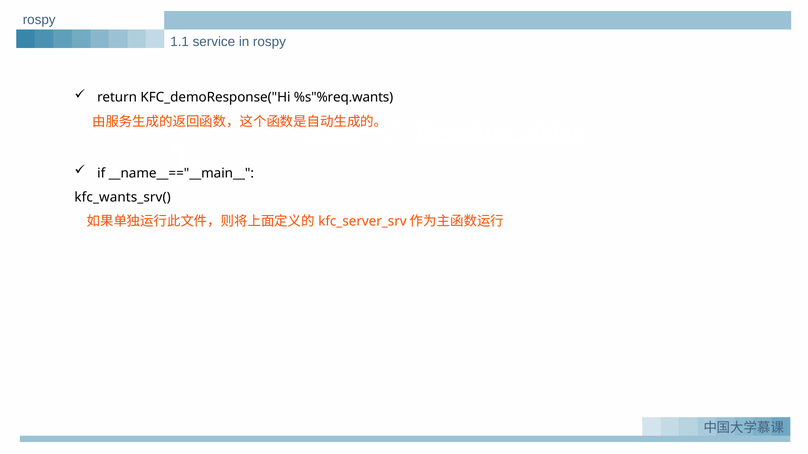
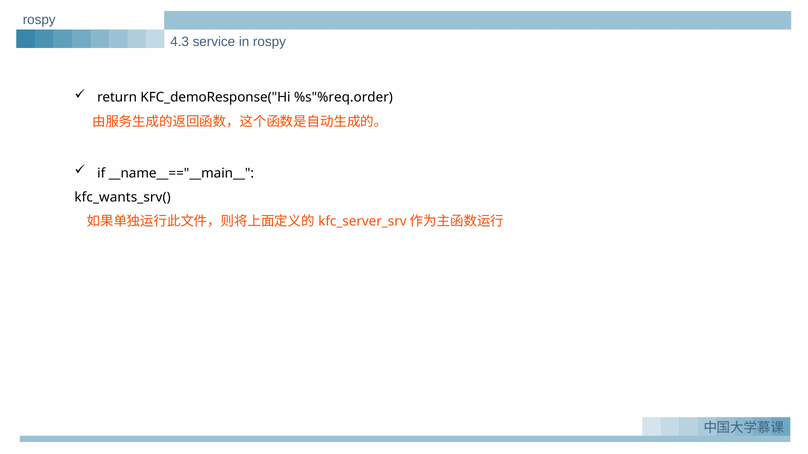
1.1: 1.1 -> 4.3
%s"%req.wants: %s"%req.wants -> %s"%req.order
